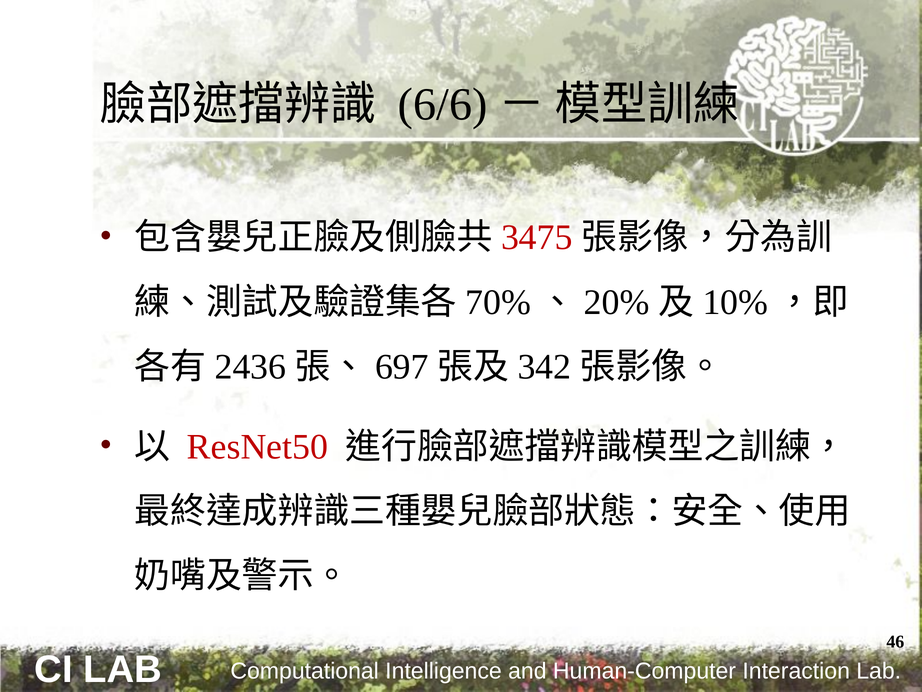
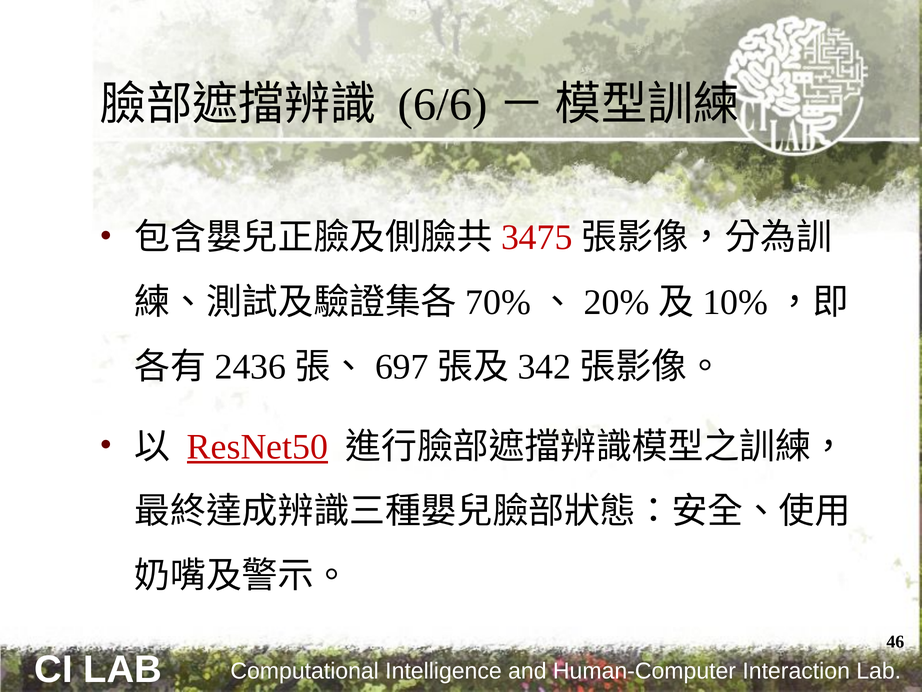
ResNet50 underline: none -> present
